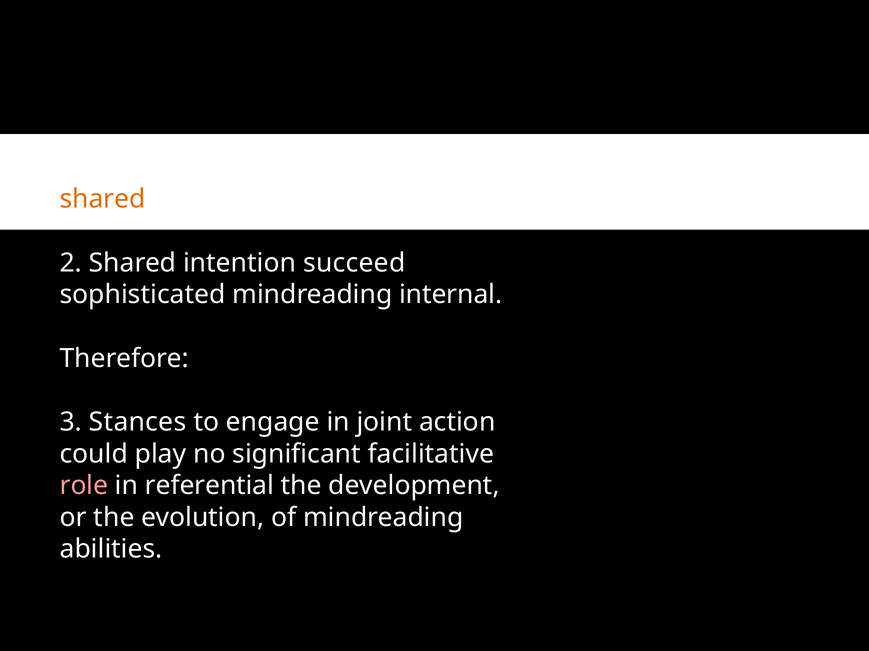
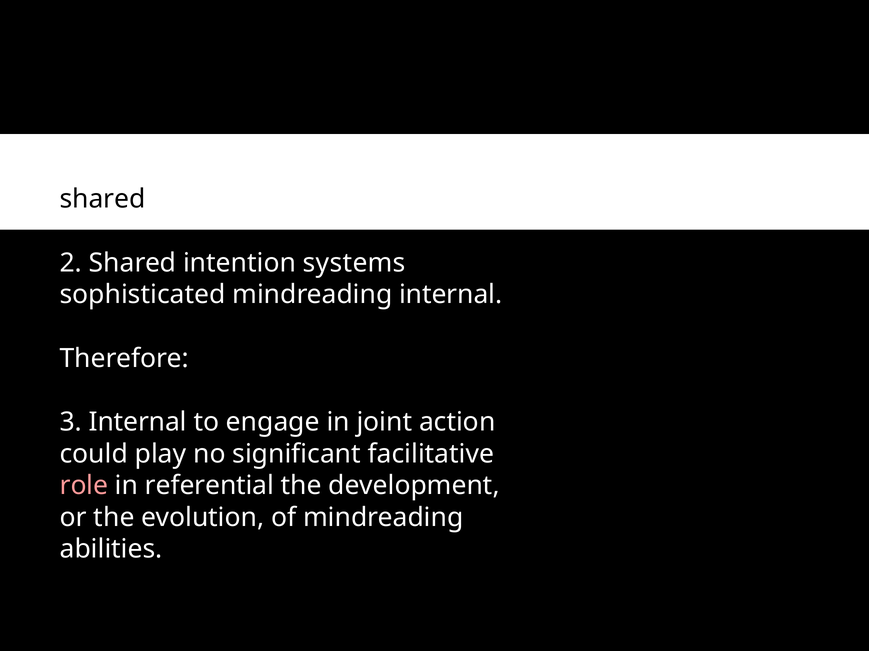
shared at (103, 199) colour: orange -> black
succeed: succeed -> systems
3 Stances: Stances -> Internal
